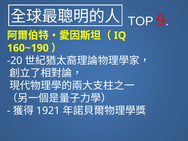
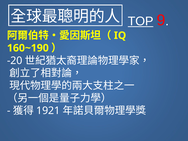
TOP underline: none -> present
